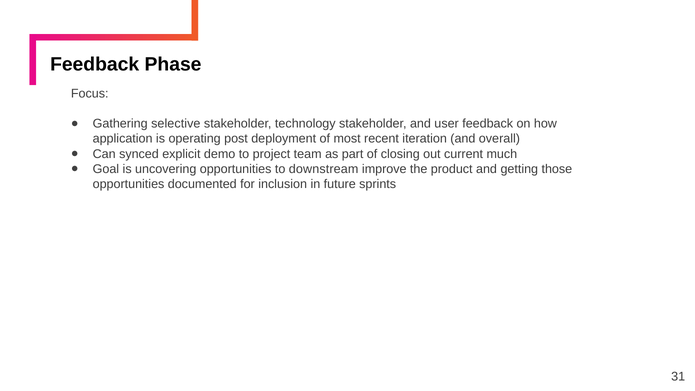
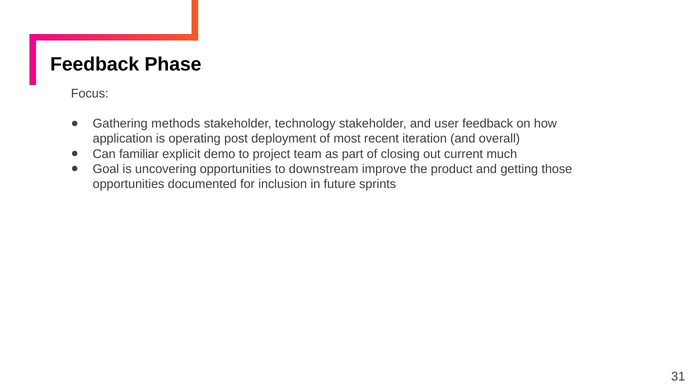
selective: selective -> methods
synced: synced -> familiar
